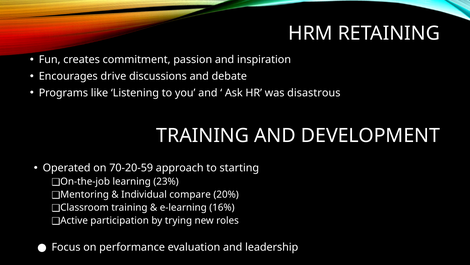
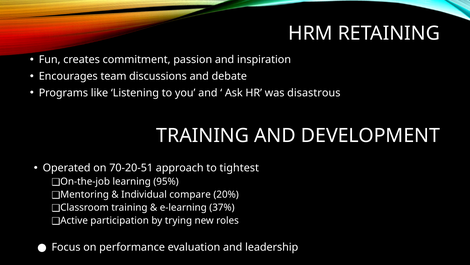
drive: drive -> team
70-20-59: 70-20-59 -> 70-20-51
starting: starting -> tightest
23%: 23% -> 95%
16%: 16% -> 37%
